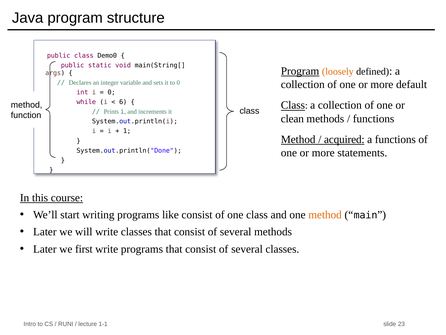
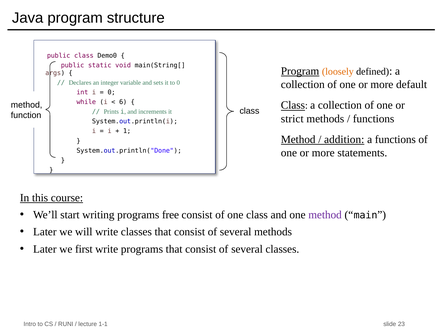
clean: clean -> strict
acquired: acquired -> addition
like: like -> free
method at (325, 214) colour: orange -> purple
